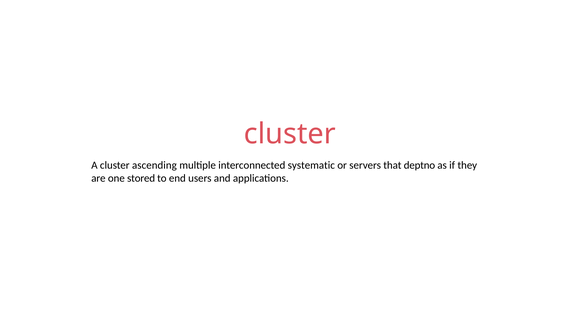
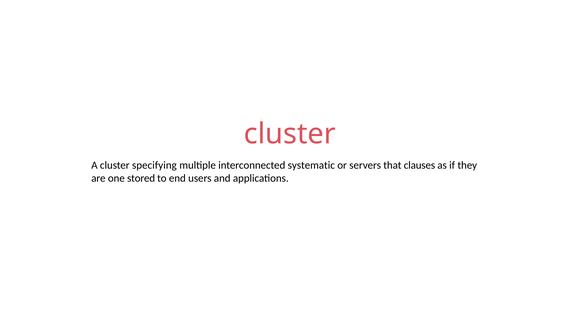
ascending: ascending -> specifying
deptno: deptno -> clauses
